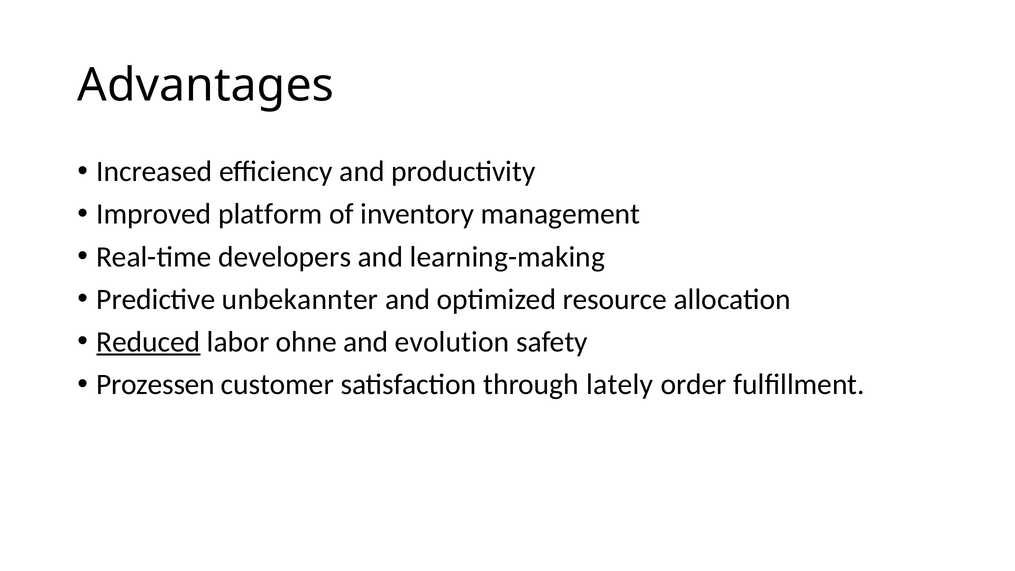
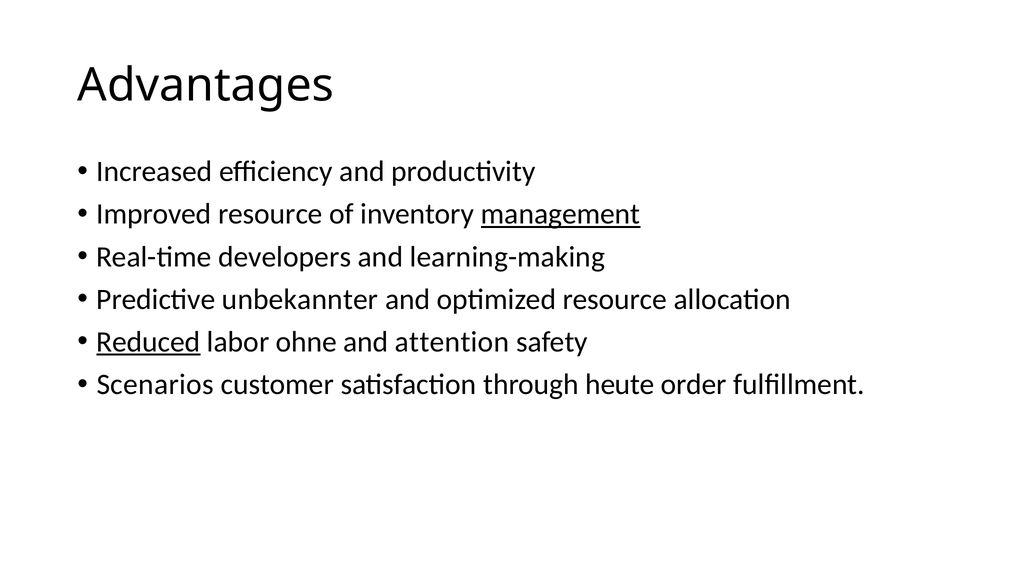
Improved platform: platform -> resource
management underline: none -> present
evolution: evolution -> attention
Prozessen: Prozessen -> Scenarios
lately: lately -> heute
